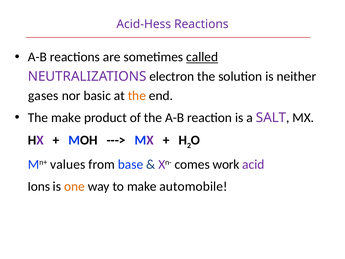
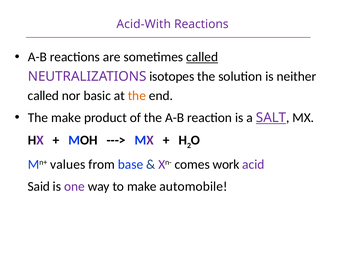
Acid-Hess: Acid-Hess -> Acid-With
electron: electron -> isotopes
gases at (43, 96): gases -> called
SALT underline: none -> present
Ions: Ions -> Said
one colour: orange -> purple
